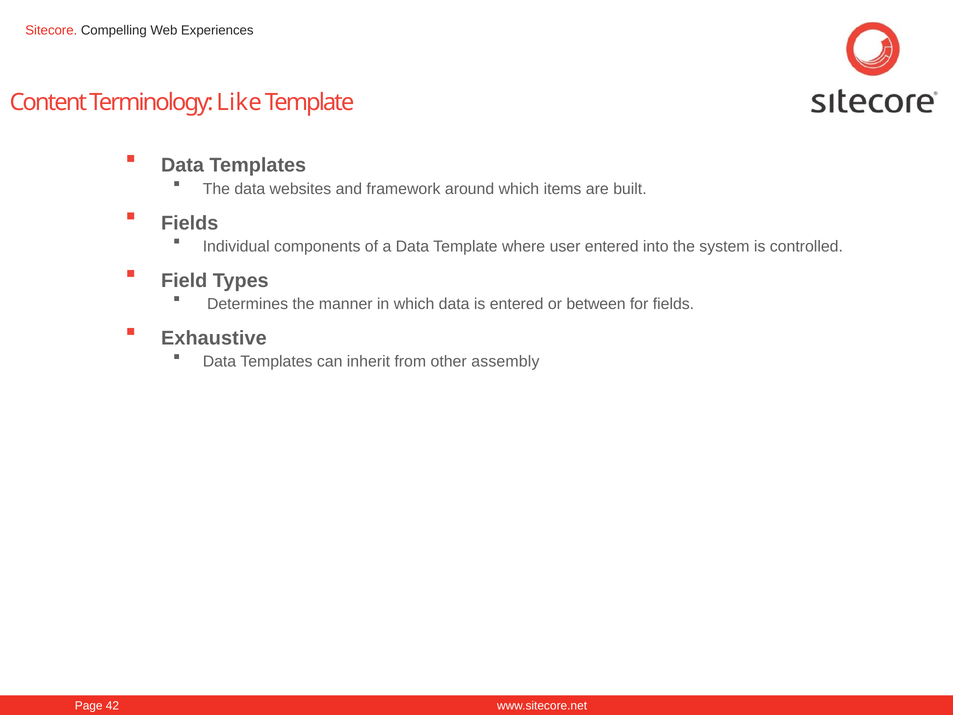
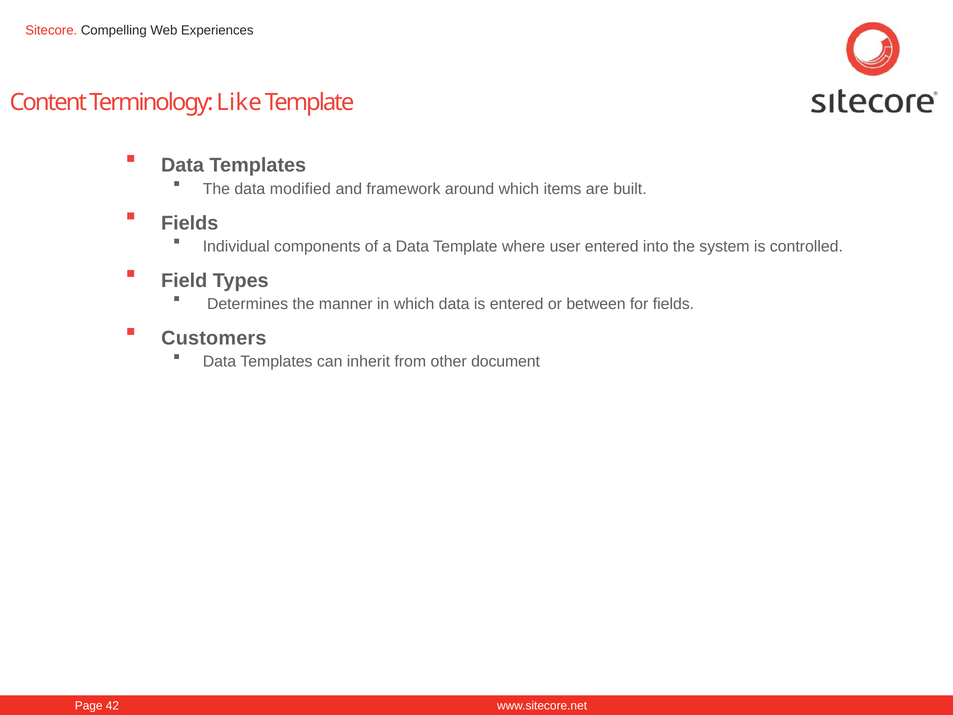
websites: websites -> modified
Exhaustive: Exhaustive -> Customers
assembly: assembly -> document
